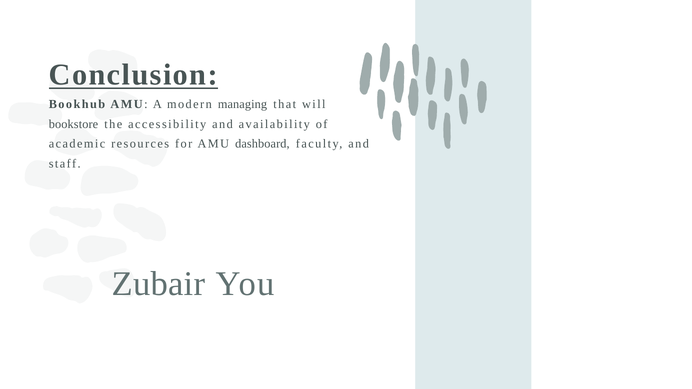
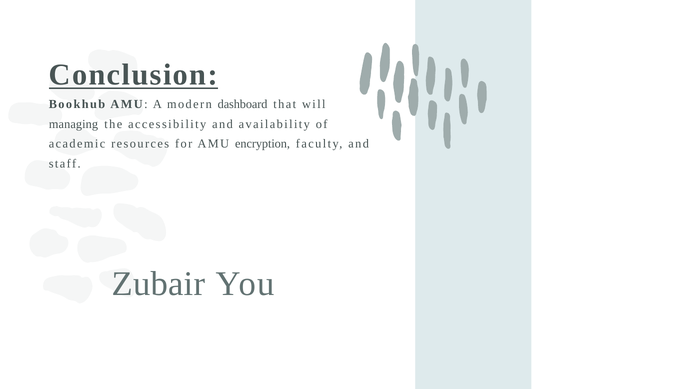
managing: managing -> dashboard
bookstore: bookstore -> managing
dashboard: dashboard -> encryption
